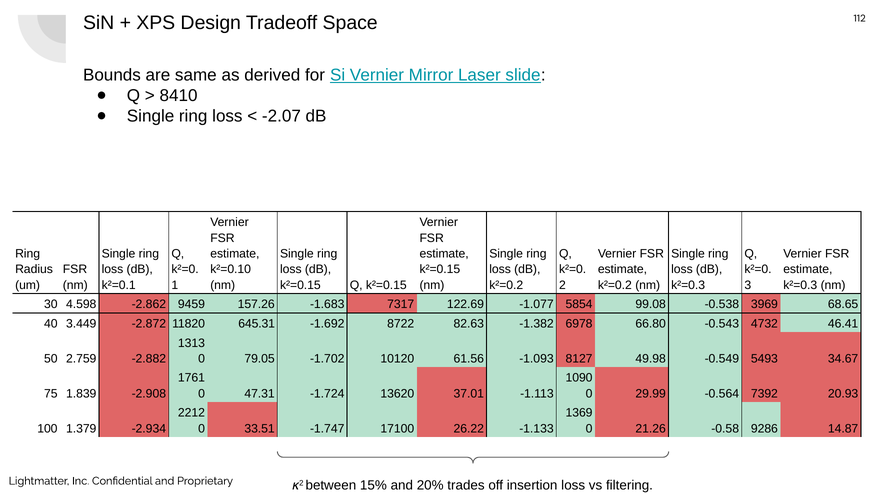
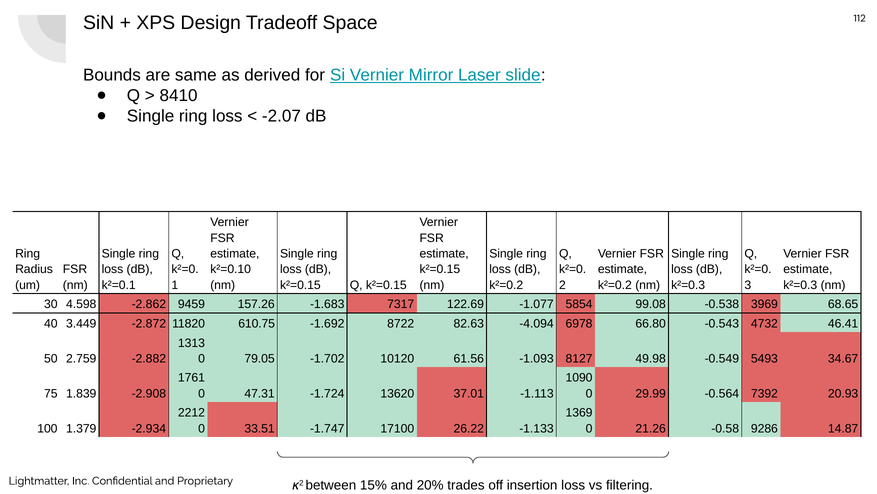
645.31: 645.31 -> 610.75
-1.382: -1.382 -> -4.094
